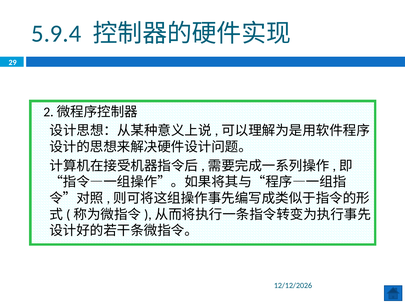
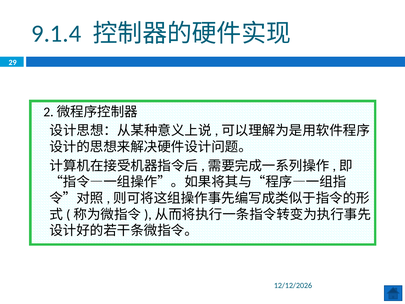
5.9.4: 5.9.4 -> 9.1.4
